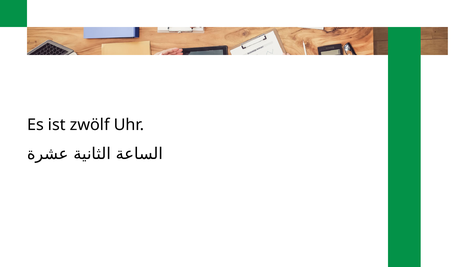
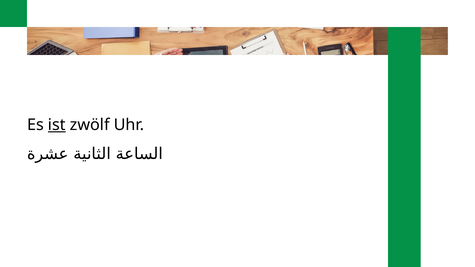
ist underline: none -> present
